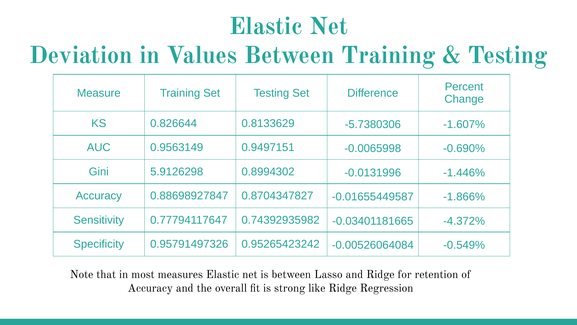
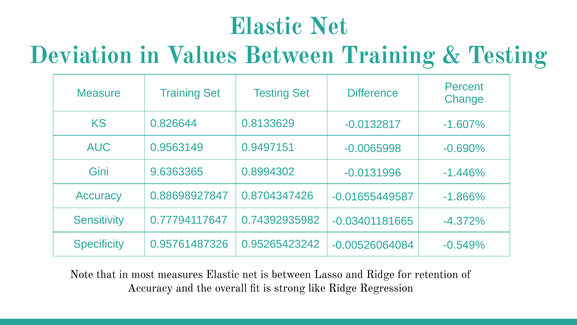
-5.7380306: -5.7380306 -> -0.0132817
5.9126298: 5.9126298 -> 9.6363365
0.8704347827: 0.8704347827 -> 0.8704347426
0.95791497326: 0.95791497326 -> 0.95761487326
